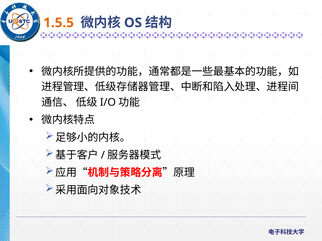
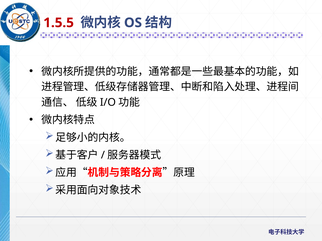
1.5.5 colour: orange -> red
